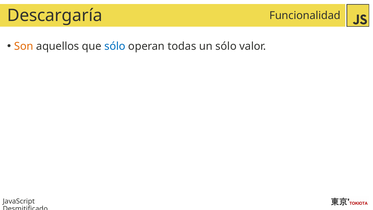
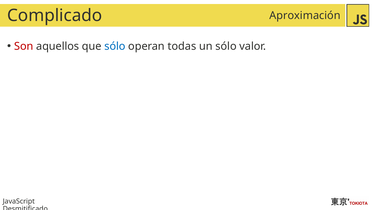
Descargaría: Descargaría -> Complicado
Funcionalidad: Funcionalidad -> Aproximación
Son colour: orange -> red
